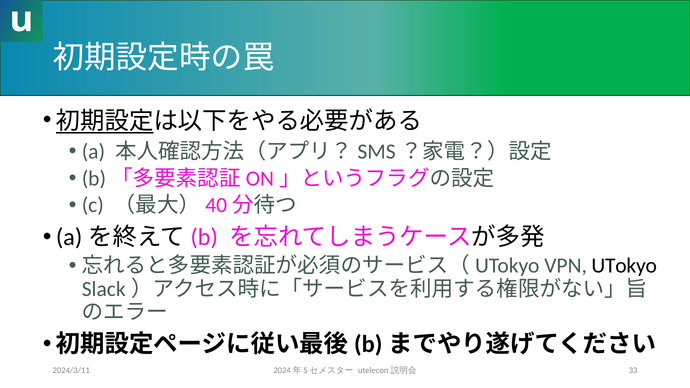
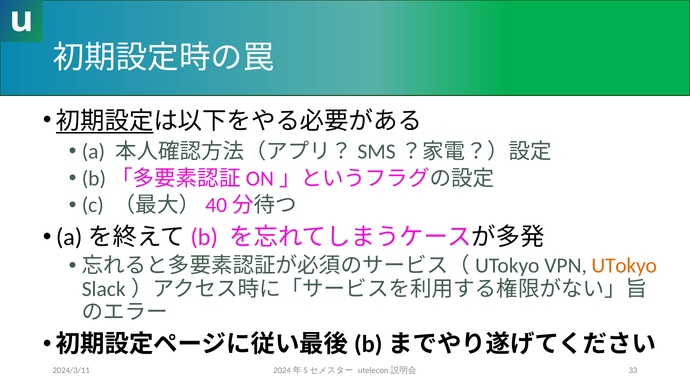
UTokyo colour: black -> orange
